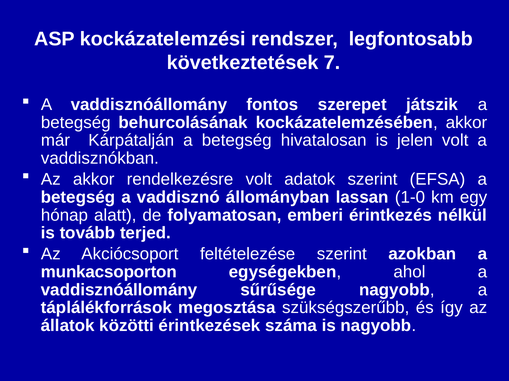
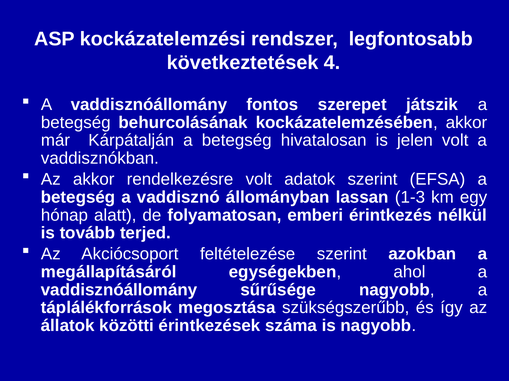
7: 7 -> 4
1-0: 1-0 -> 1-3
munkacsoporton: munkacsoporton -> megállapításáról
